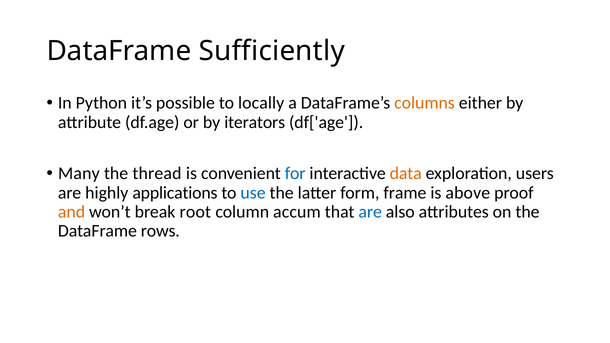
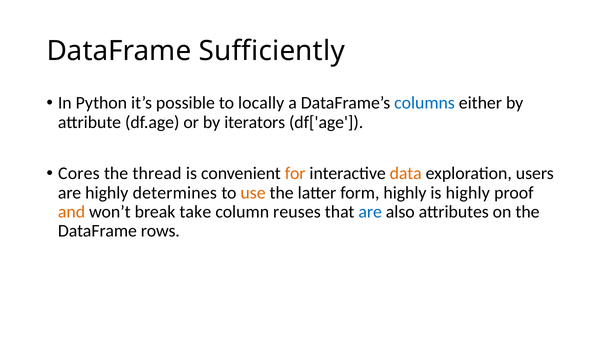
columns colour: orange -> blue
Many: Many -> Cores
for colour: blue -> orange
applications: applications -> determines
use colour: blue -> orange
form frame: frame -> highly
is above: above -> highly
root: root -> take
accum: accum -> reuses
